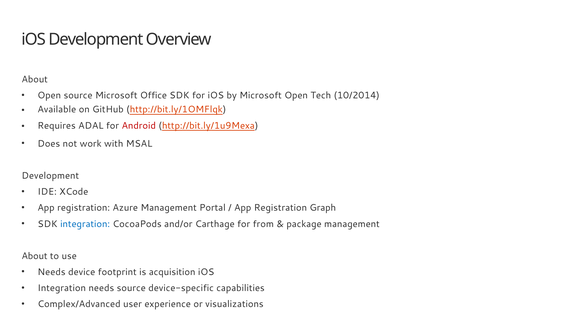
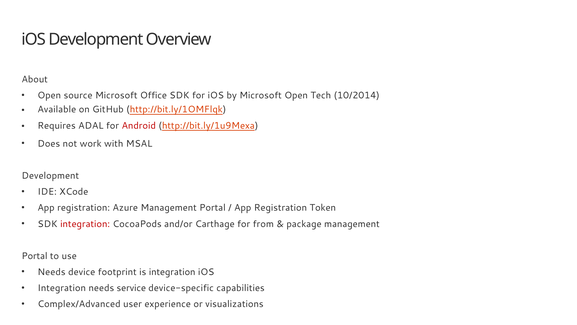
Graph: Graph -> Token
integration at (85, 224) colour: blue -> red
About at (35, 256): About -> Portal
is acquisition: acquisition -> integration
needs source: source -> service
